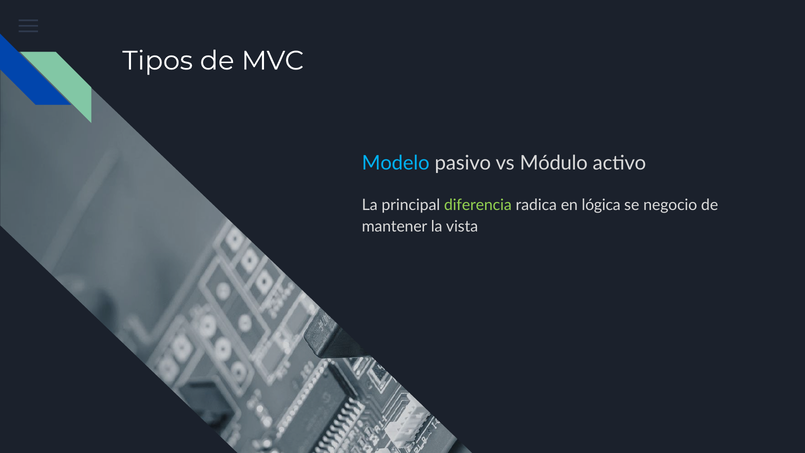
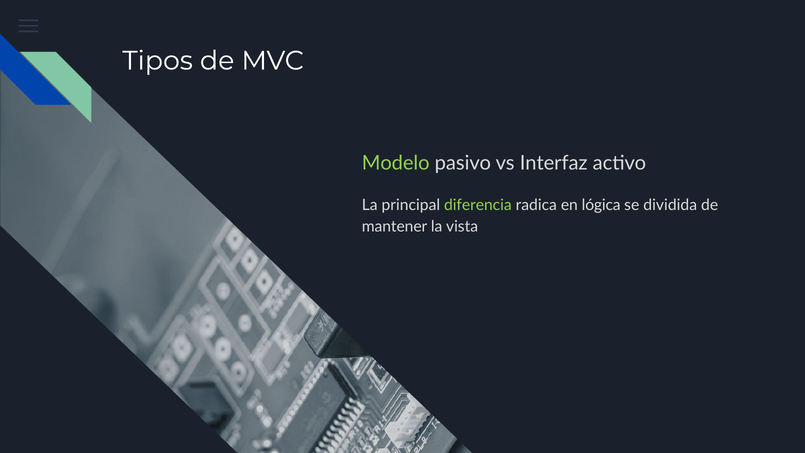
Modelo colour: light blue -> light green
Módulo: Módulo -> Interfaz
negocio: negocio -> dividida
